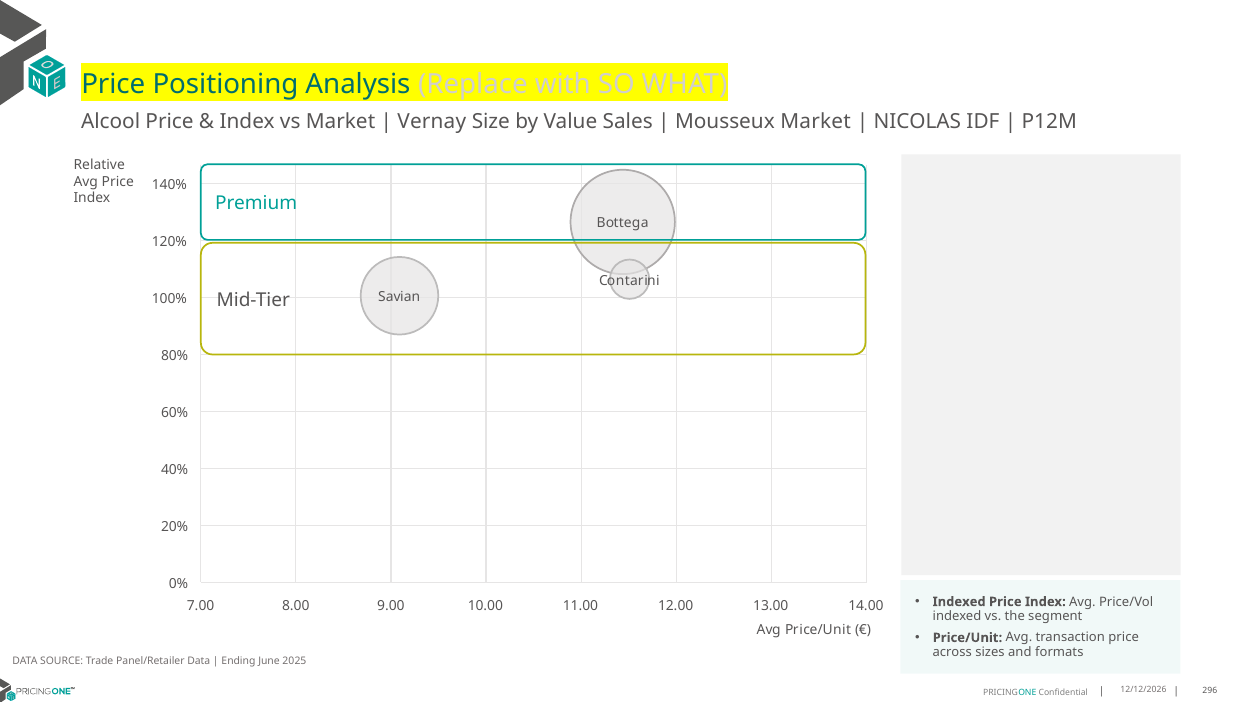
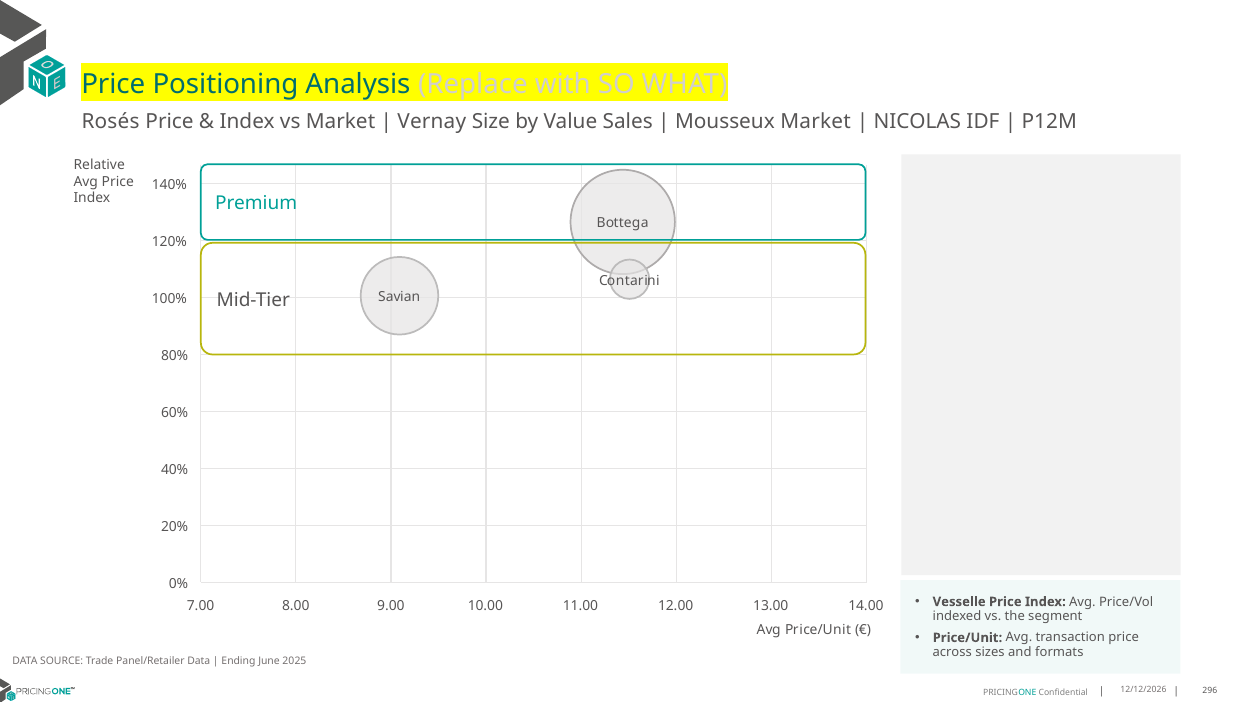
Alcool: Alcool -> Rosés
Indexed at (959, 602): Indexed -> Vesselle
